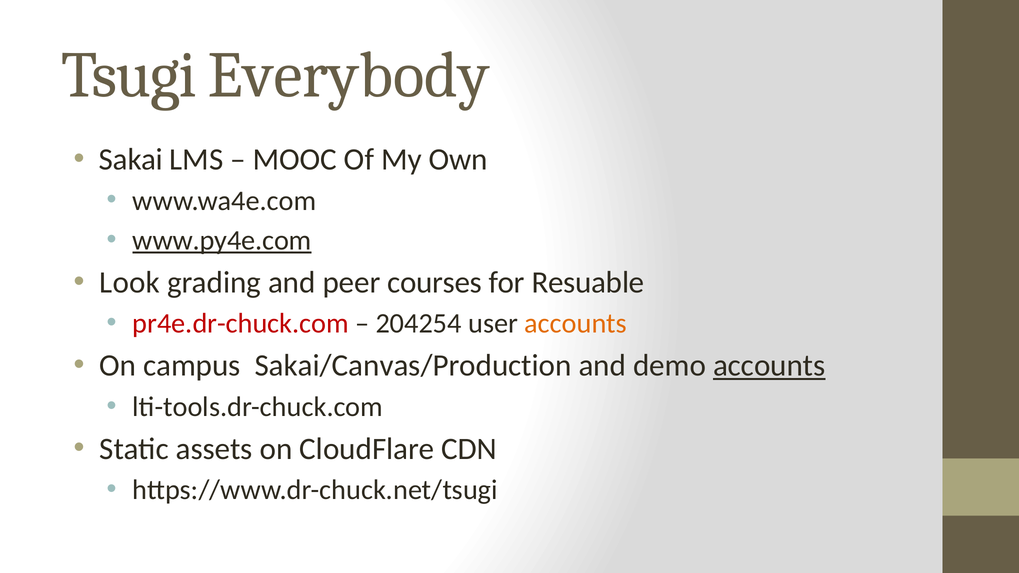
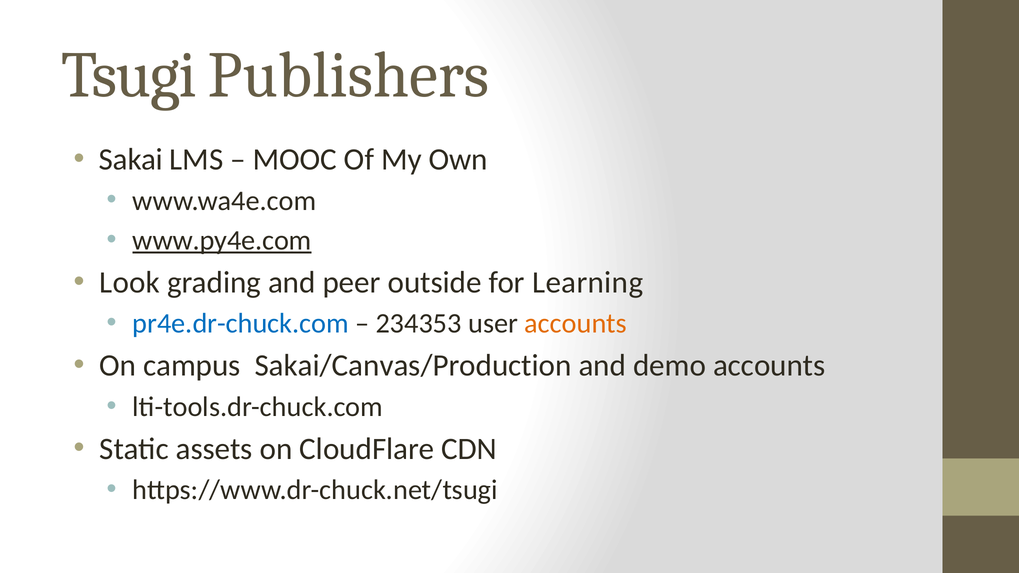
Everybody: Everybody -> Publishers
courses: courses -> outside
Resuable: Resuable -> Learning
pr4e.dr-chuck.com colour: red -> blue
204254: 204254 -> 234353
accounts at (769, 366) underline: present -> none
